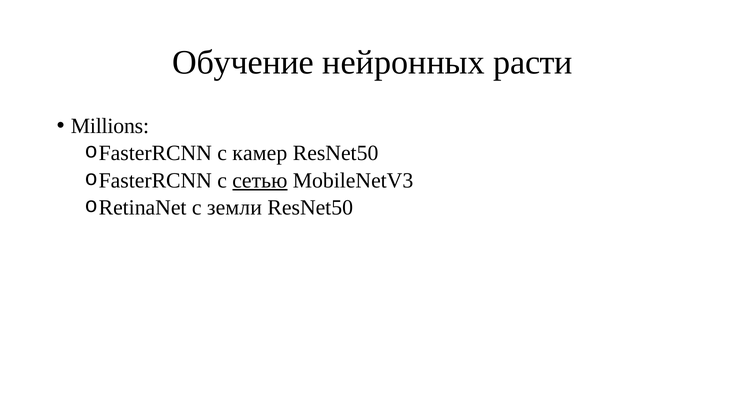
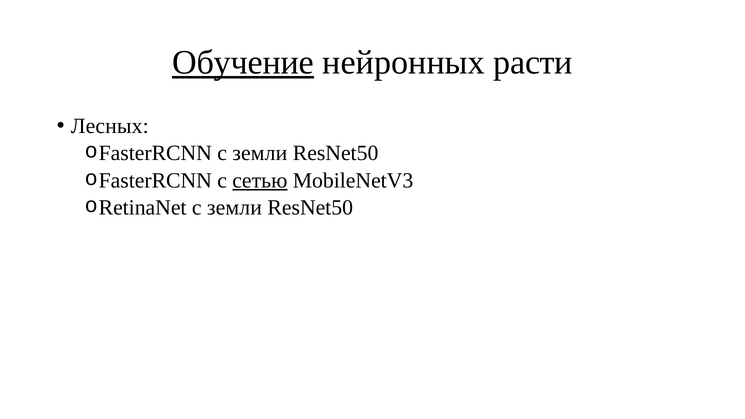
Обучение underline: none -> present
Millions: Millions -> Лесных
камер at (260, 153): камер -> земли
